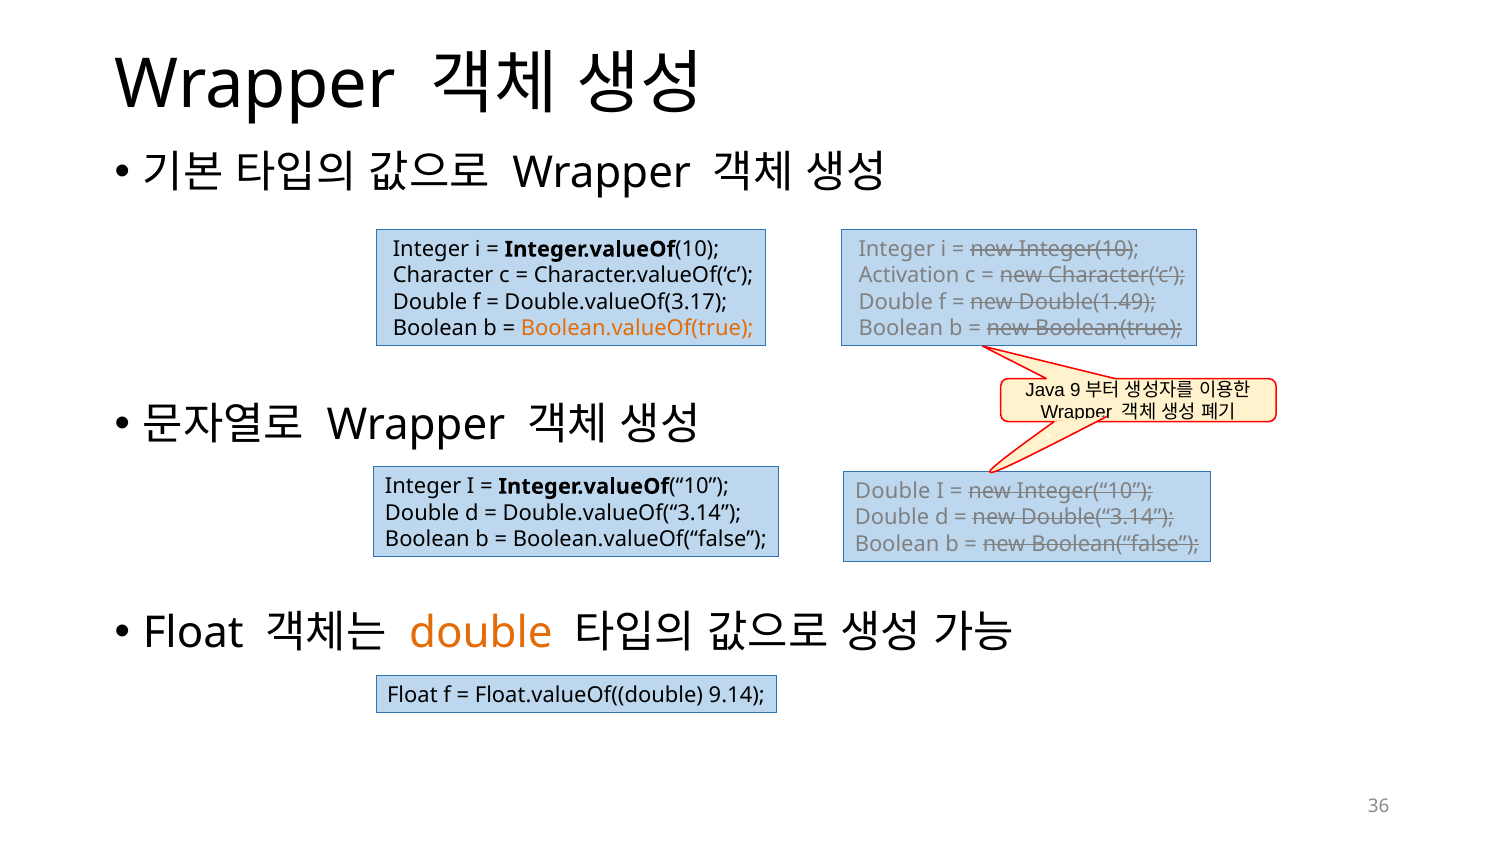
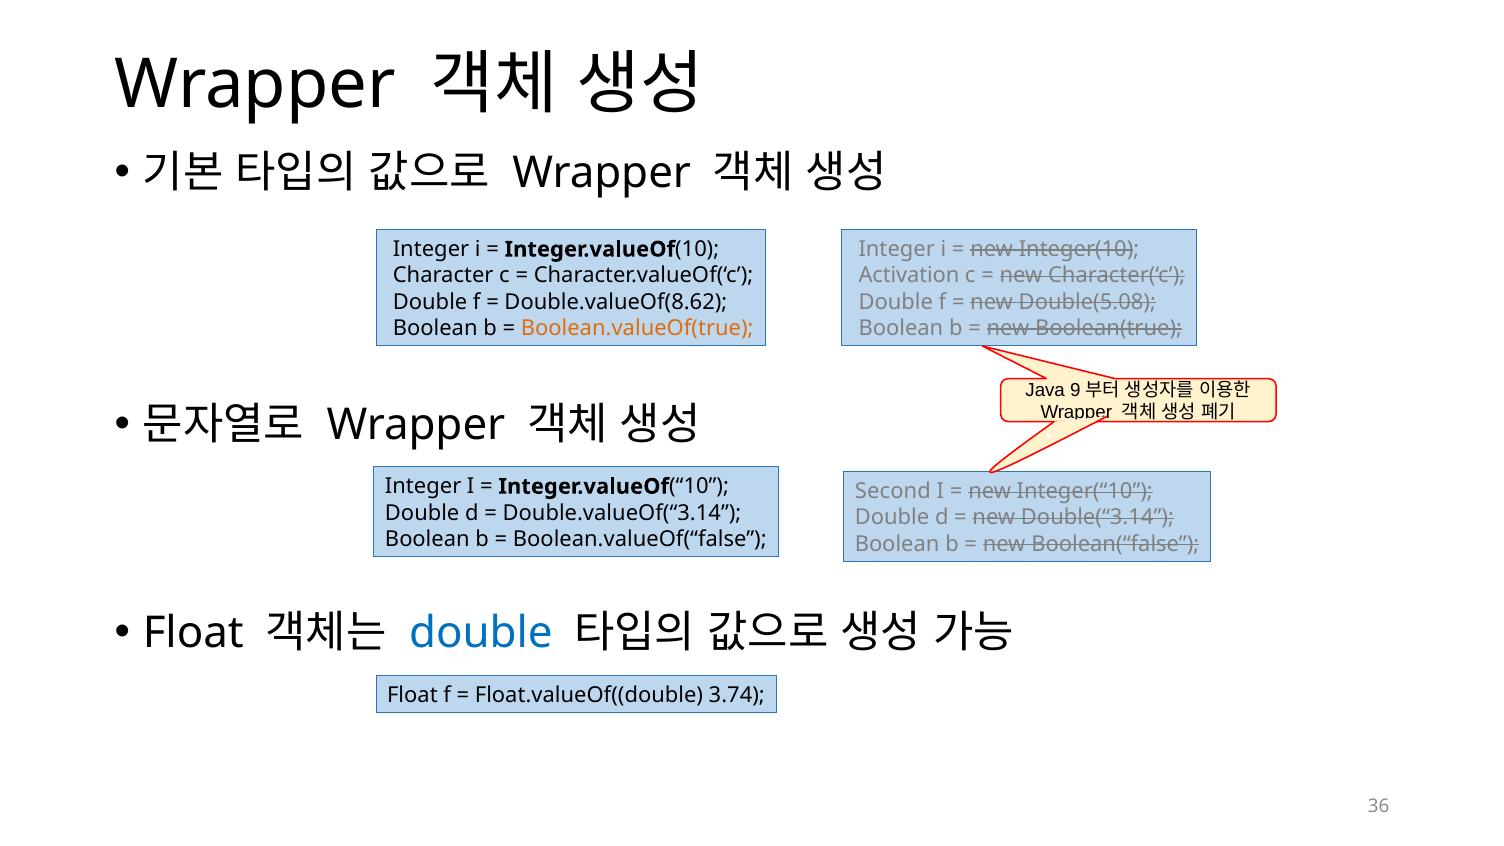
Double.valueOf(3.17: Double.valueOf(3.17 -> Double.valueOf(8.62
Double(1.49: Double(1.49 -> Double(5.08
Double at (893, 491): Double -> Second
double at (481, 633) colour: orange -> blue
9.14: 9.14 -> 3.74
